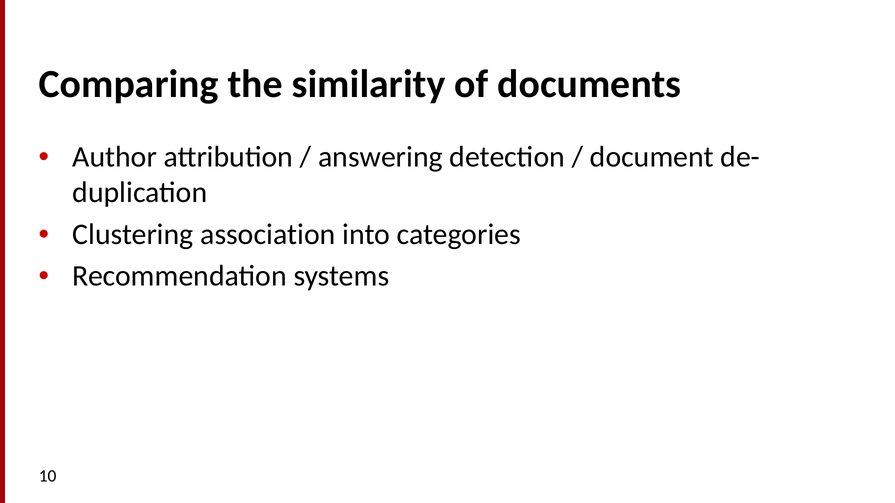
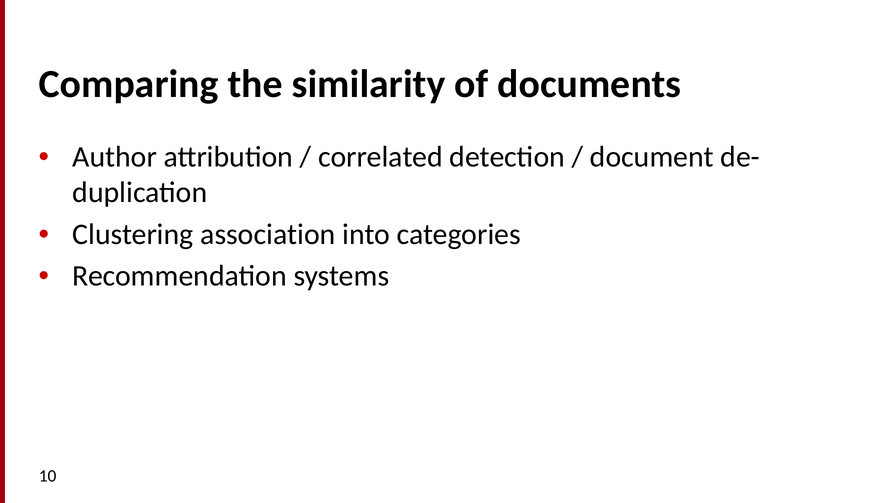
answering: answering -> correlated
